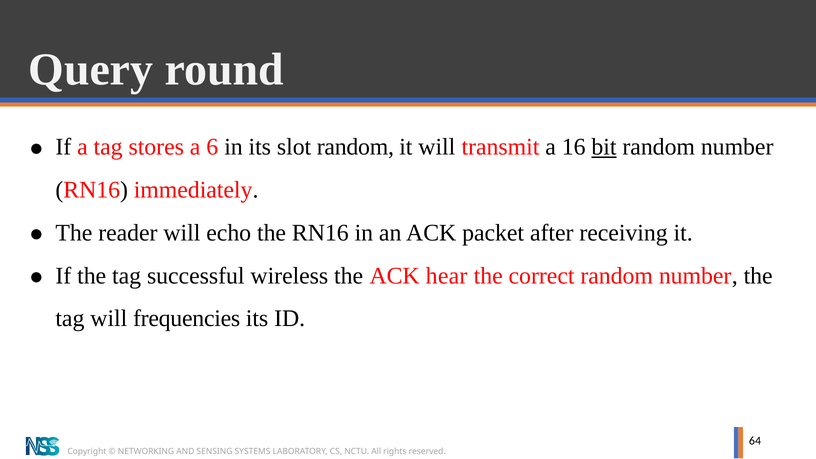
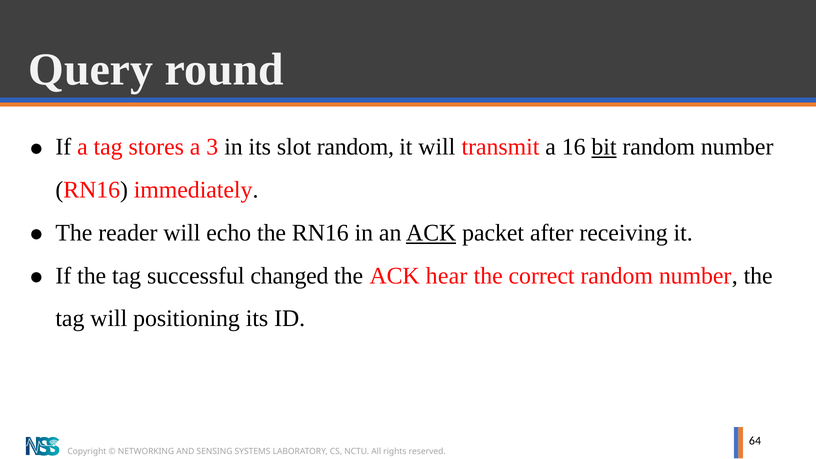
6: 6 -> 3
ACK at (431, 233) underline: none -> present
wireless: wireless -> changed
frequencies: frequencies -> positioning
